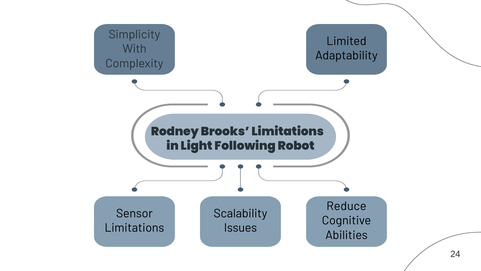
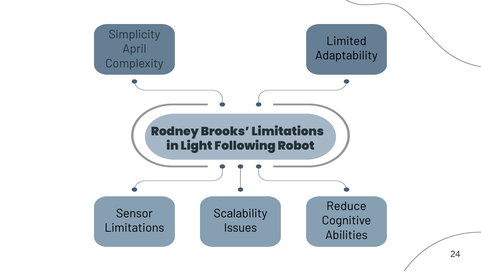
With: With -> April
